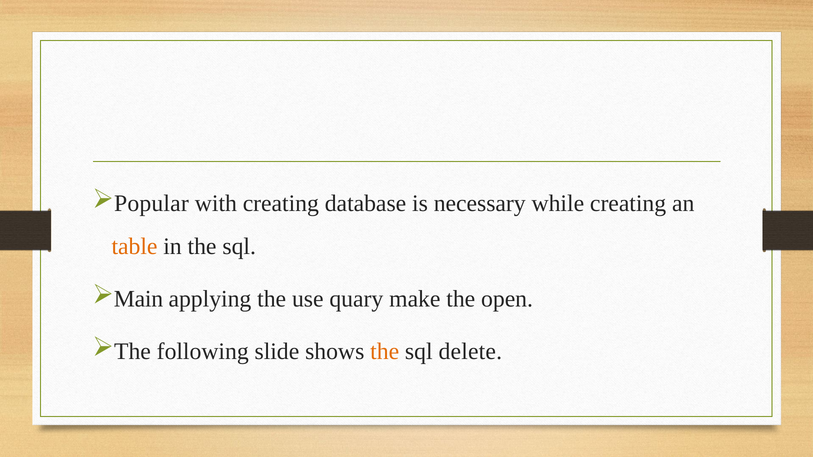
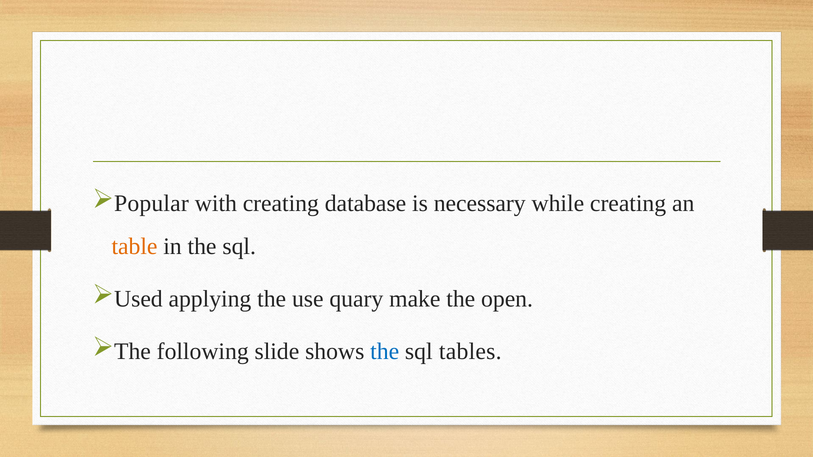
Main: Main -> Used
the at (385, 351) colour: orange -> blue
delete: delete -> tables
